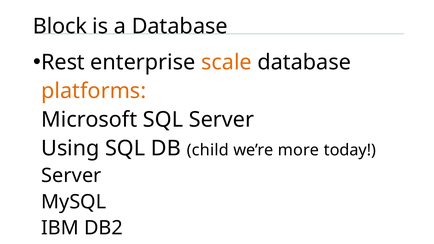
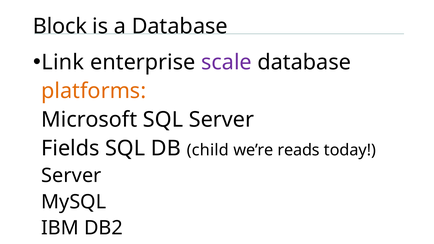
Rest: Rest -> Link
scale colour: orange -> purple
Using: Using -> Fields
more: more -> reads
